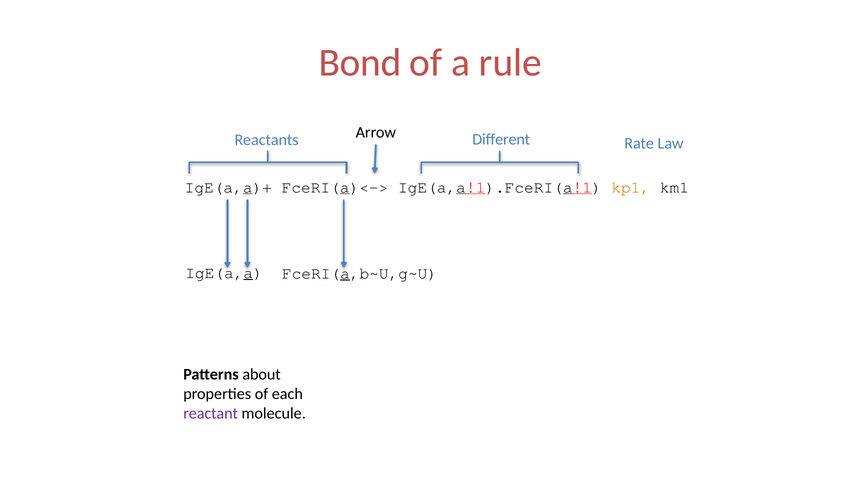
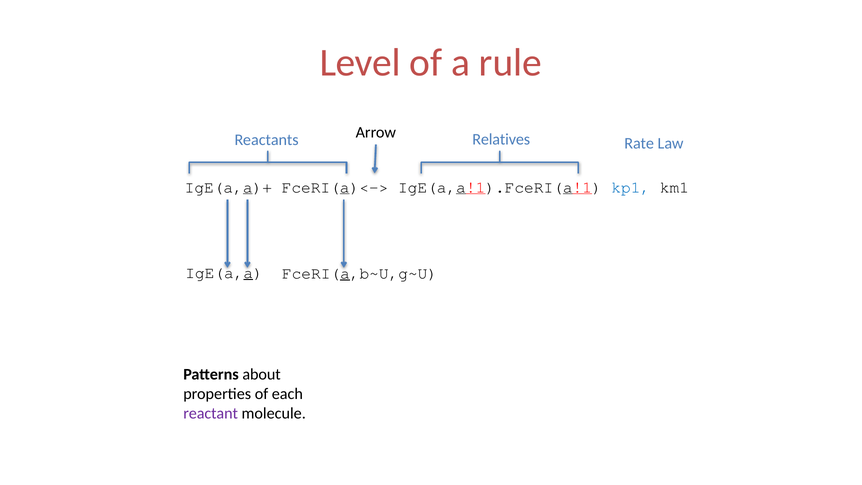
Bond: Bond -> Level
Different: Different -> Relatives
kp1 colour: orange -> blue
